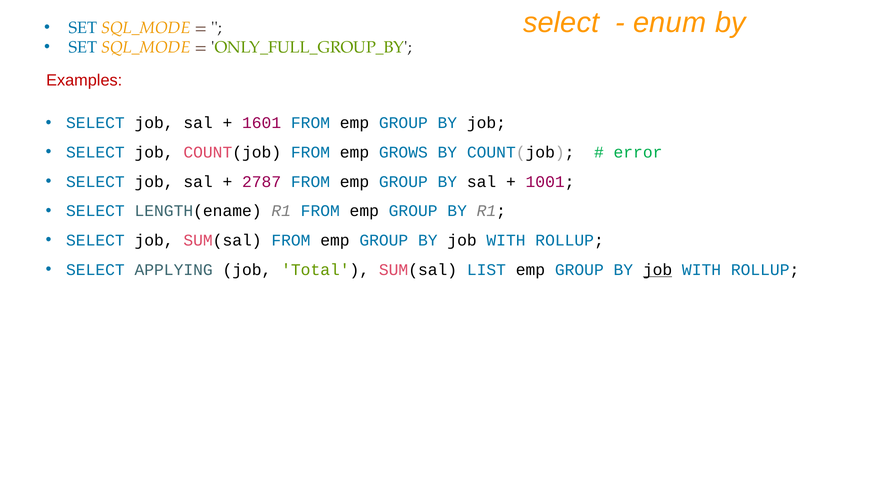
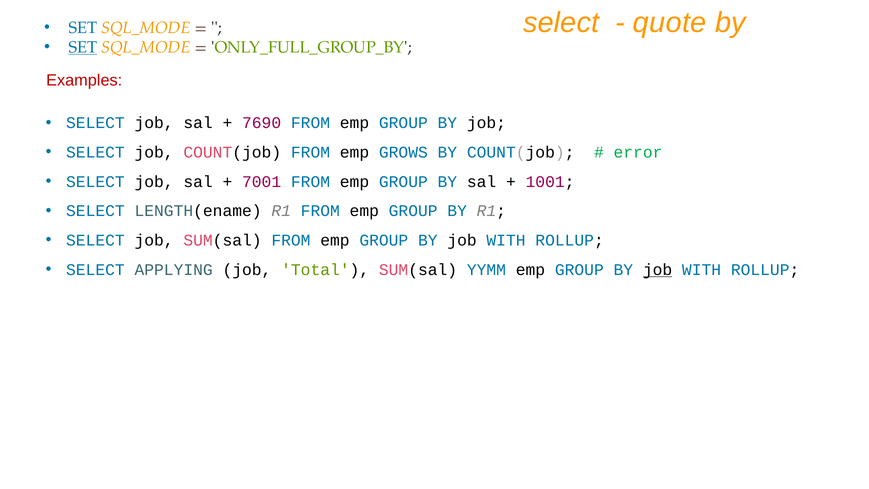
enum: enum -> quote
SET at (83, 47) underline: none -> present
1601: 1601 -> 7690
2787: 2787 -> 7001
LIST: LIST -> YYMM
